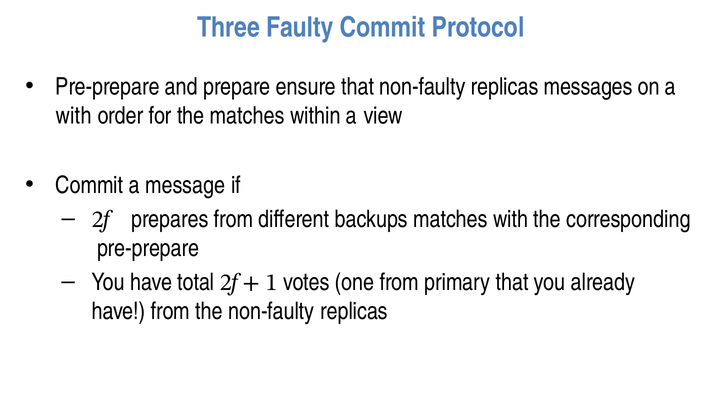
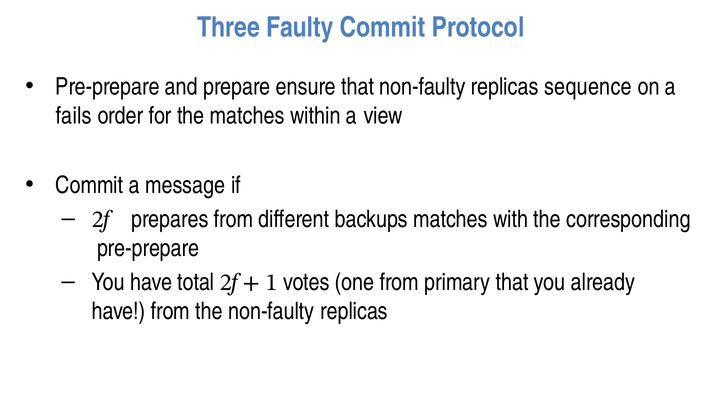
messages: messages -> sequence
with at (74, 116): with -> fails
